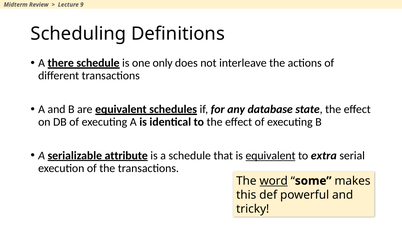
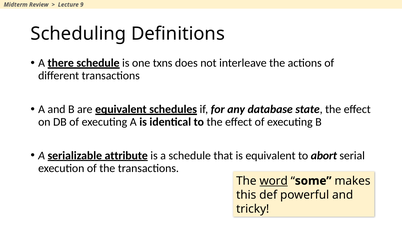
only: only -> txns
equivalent at (271, 156) underline: present -> none
extra: extra -> abort
